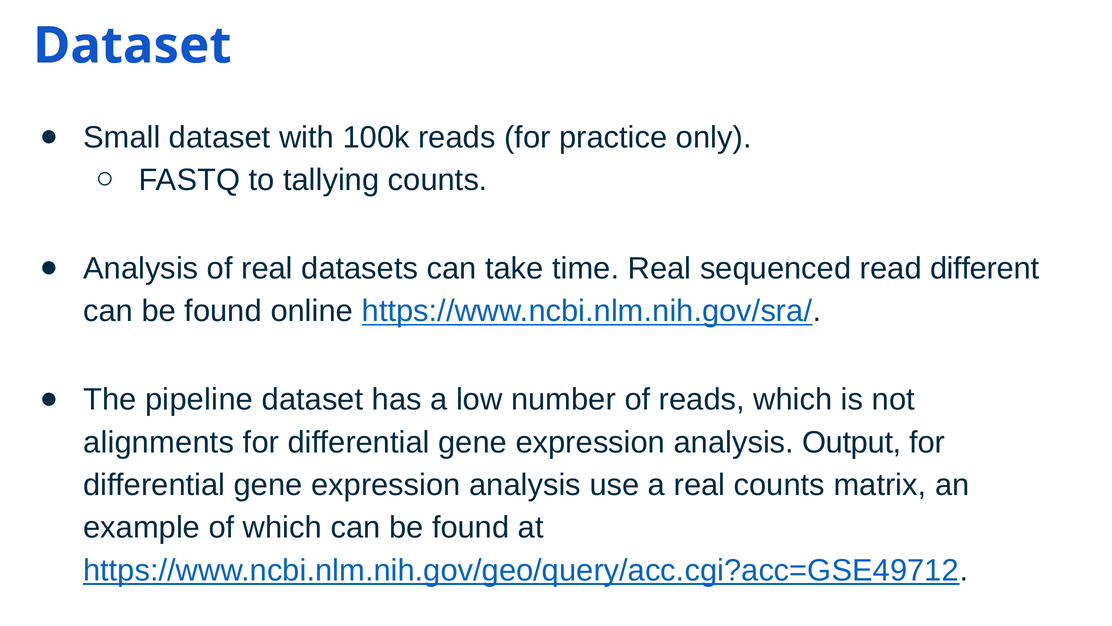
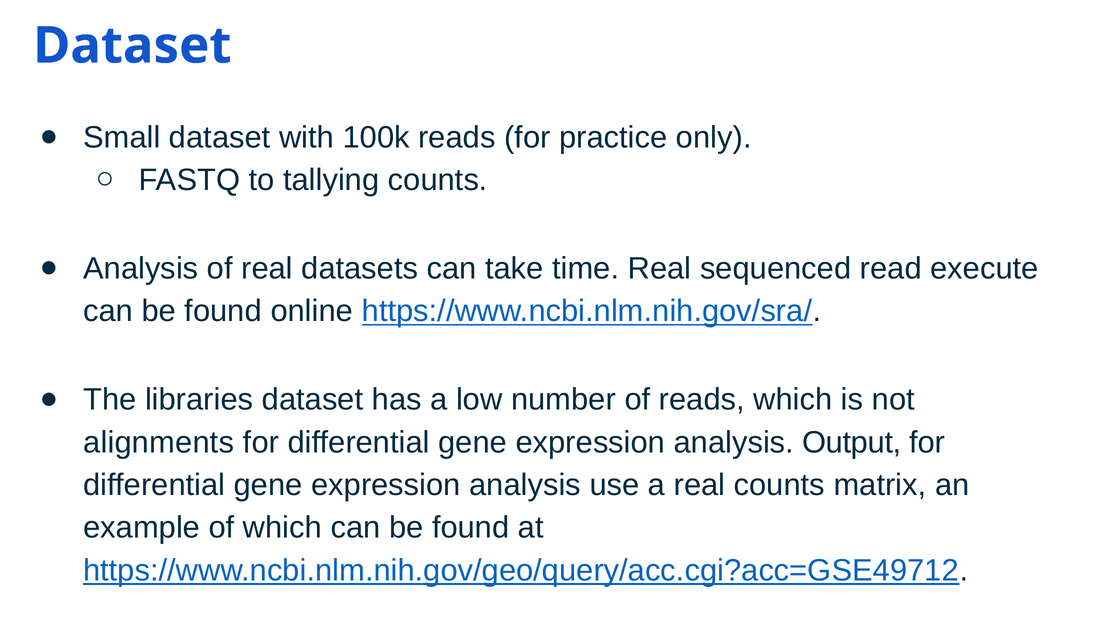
different: different -> execute
pipeline: pipeline -> libraries
